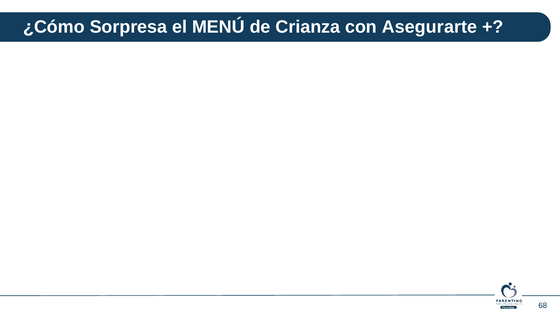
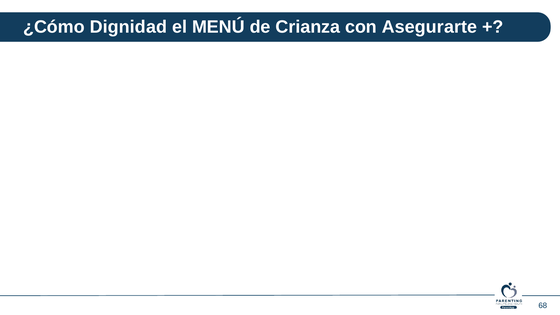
Sorpresa: Sorpresa -> Dignidad
